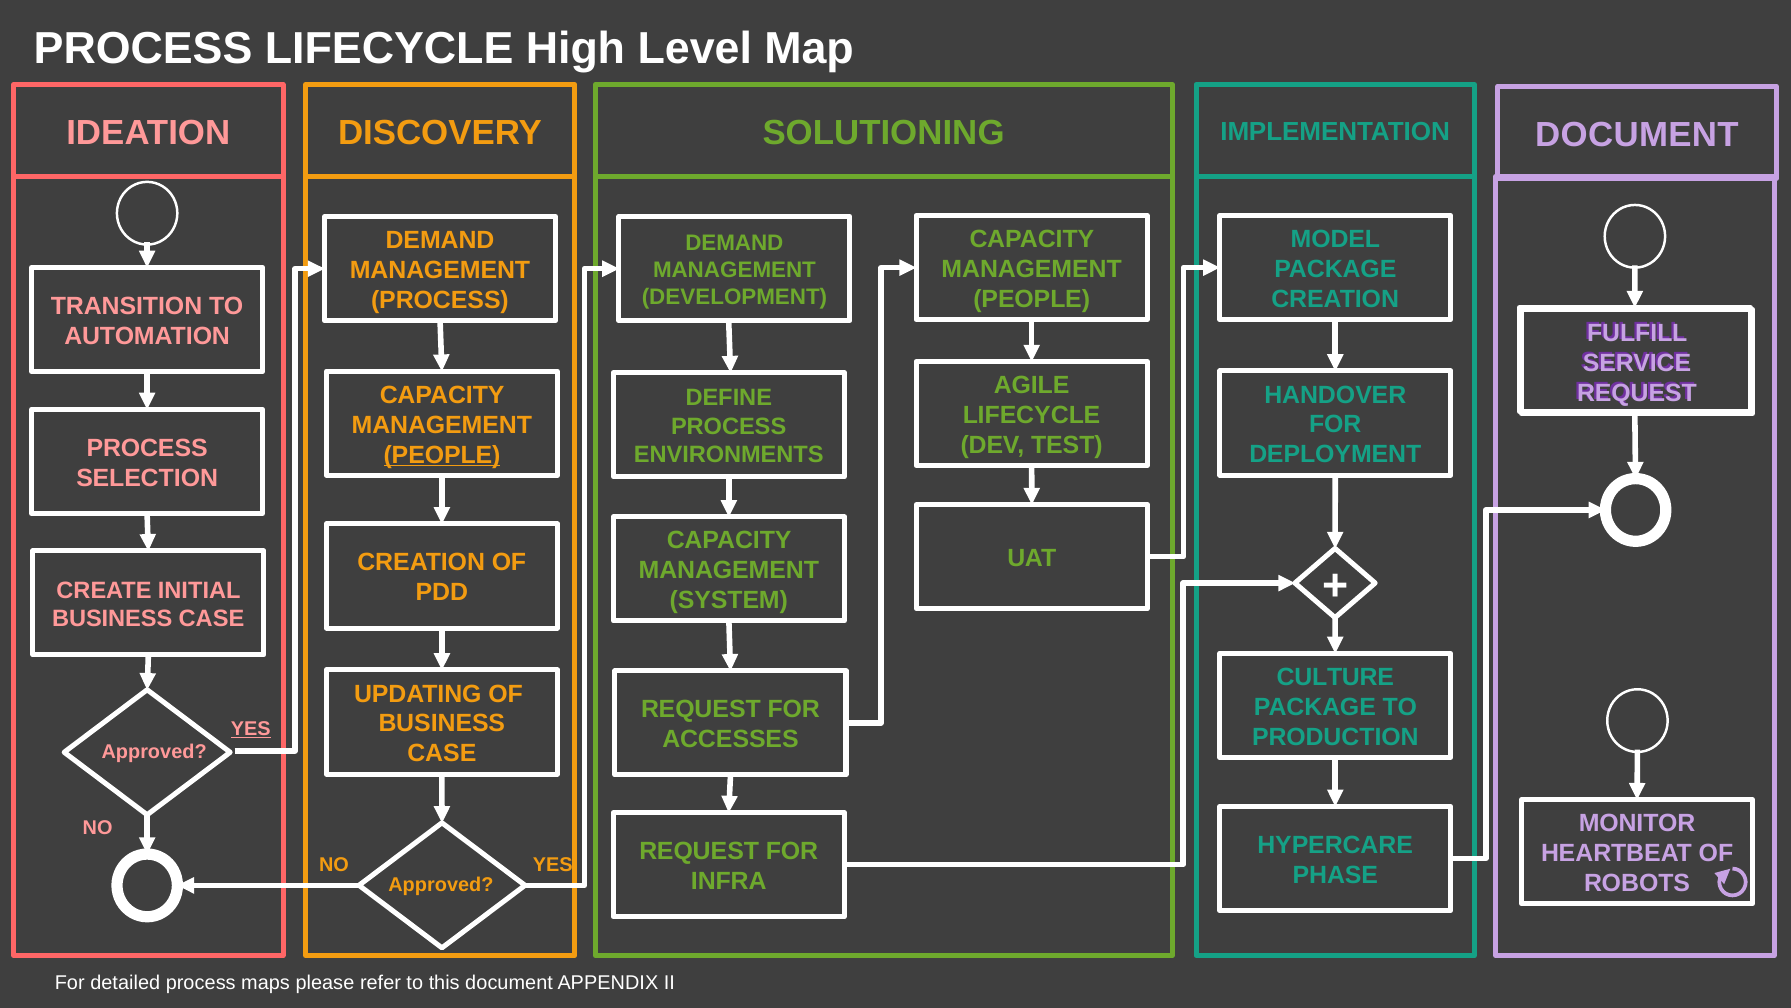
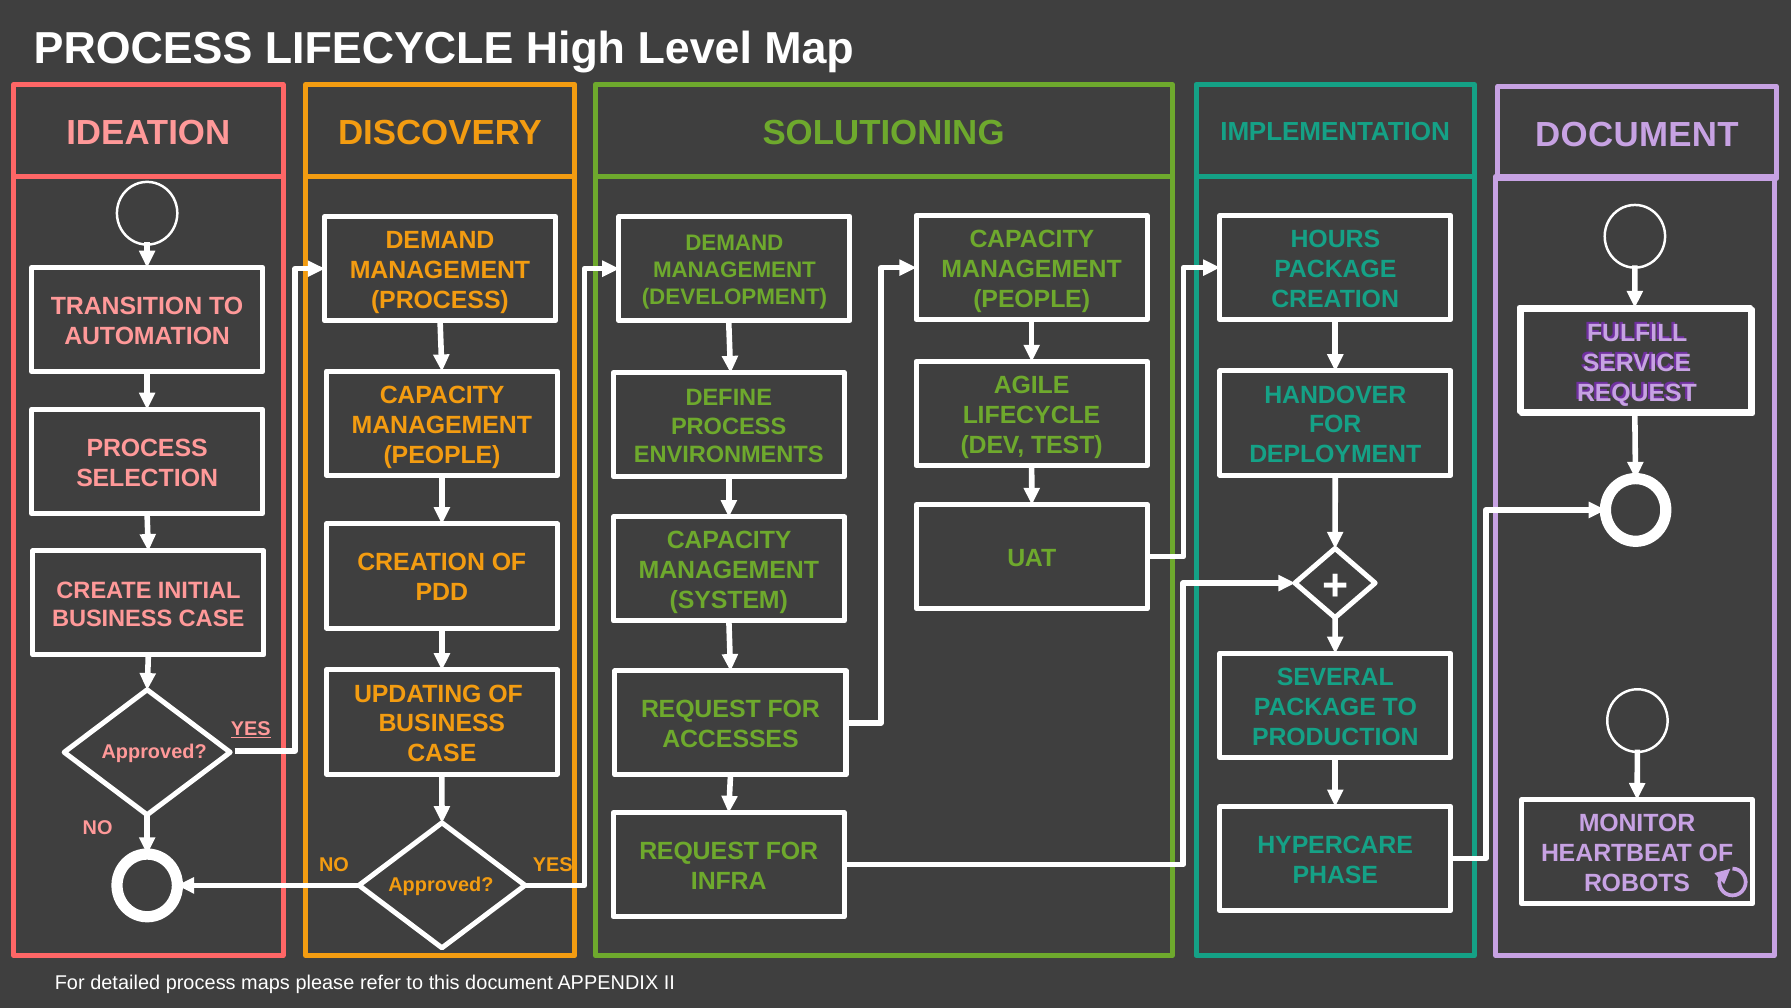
MODEL: MODEL -> HOURS
PEOPLE at (442, 455) underline: present -> none
CULTURE: CULTURE -> SEVERAL
